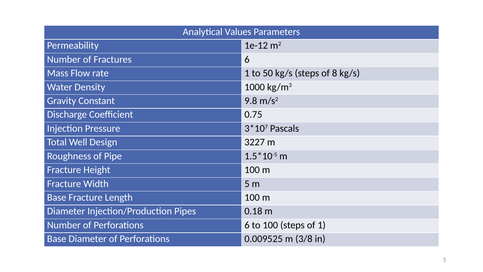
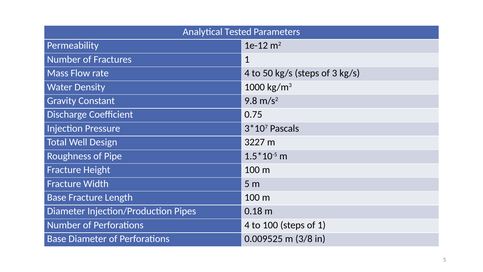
Values: Values -> Tested
Fractures 6: 6 -> 1
rate 1: 1 -> 4
8: 8 -> 3
Perforations 6: 6 -> 4
